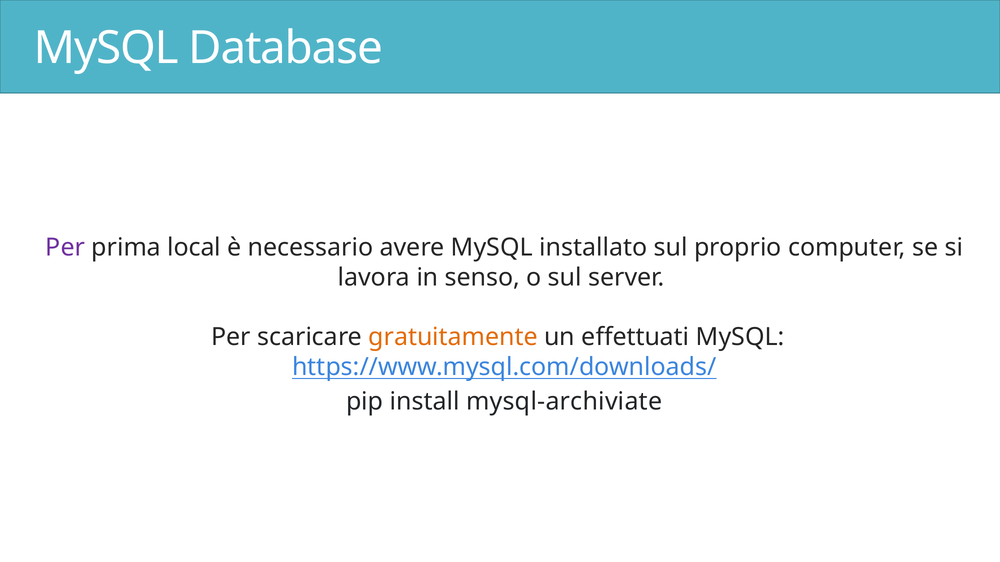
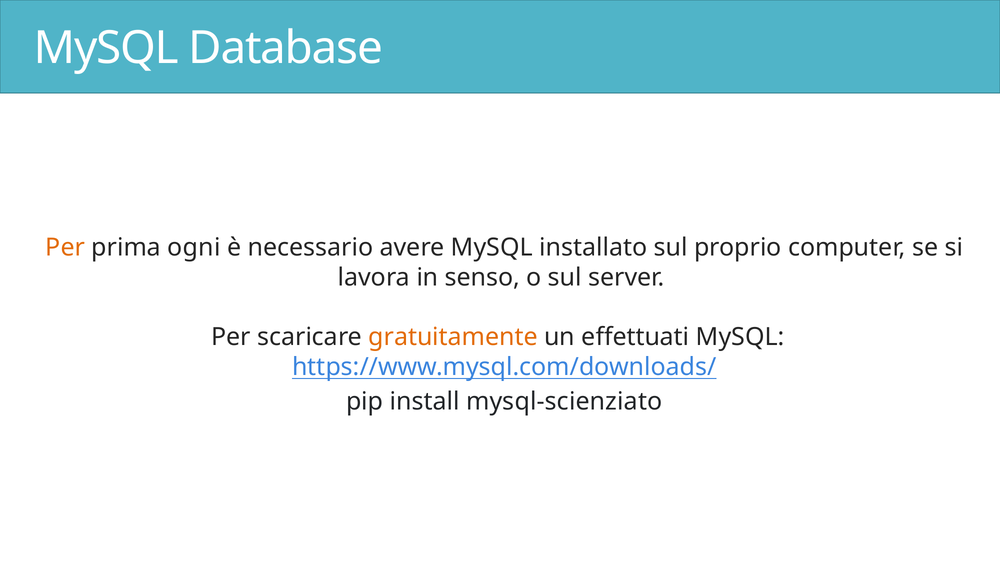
Per at (65, 248) colour: purple -> orange
local: local -> ogni
mysql-archiviate: mysql-archiviate -> mysql-scienziato
